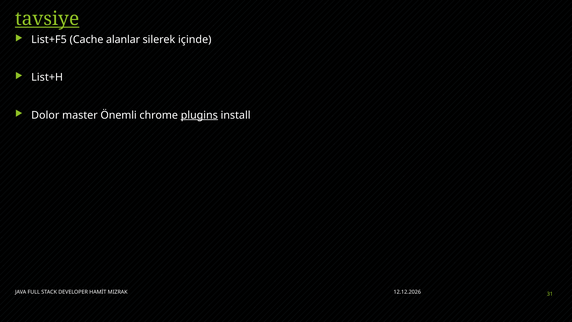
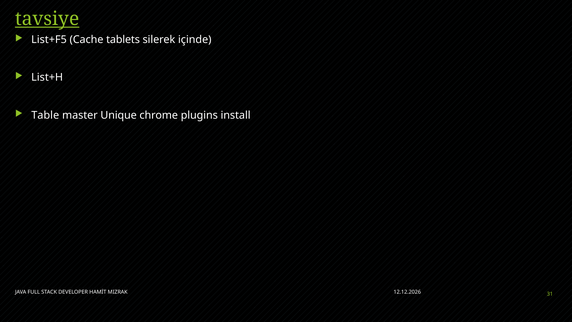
alanlar: alanlar -> tablets
Dolor: Dolor -> Table
Önemli: Önemli -> Unique
plugins underline: present -> none
